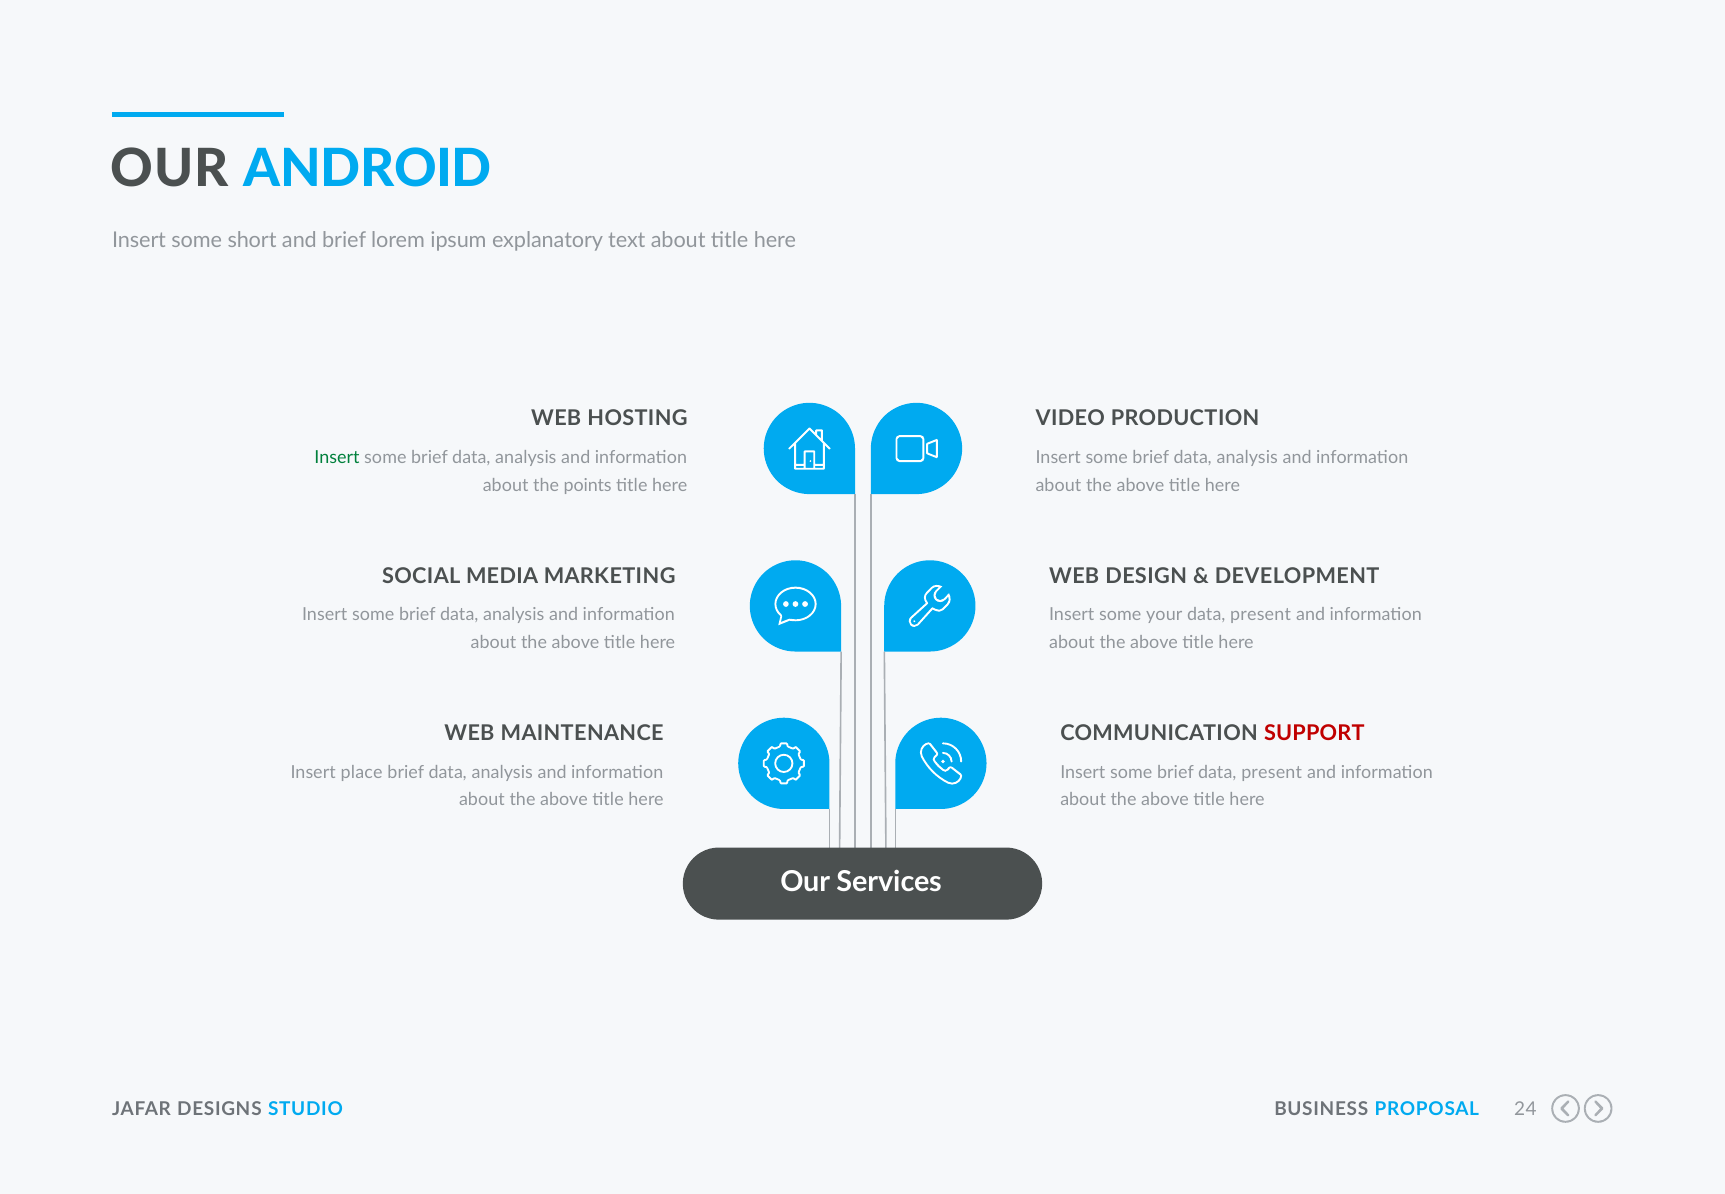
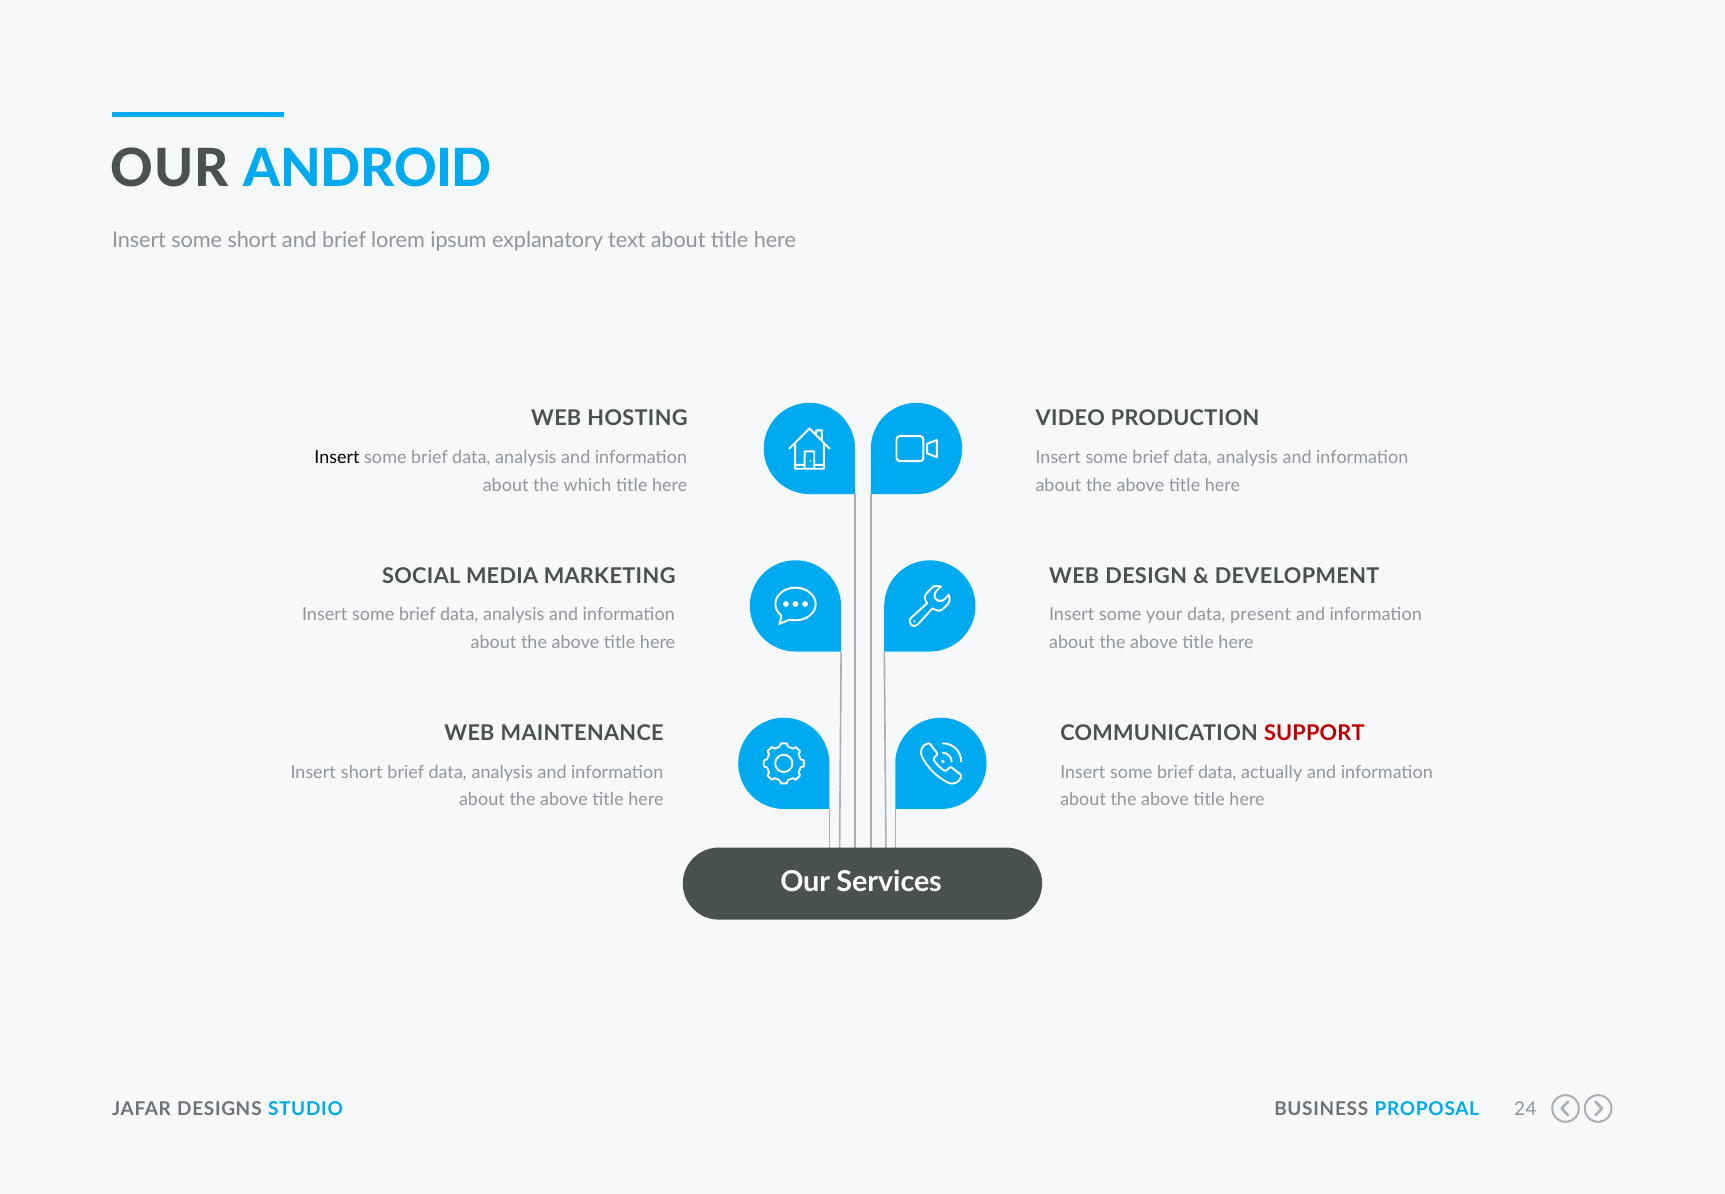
Insert at (337, 457) colour: green -> black
points: points -> which
Insert place: place -> short
brief data present: present -> actually
